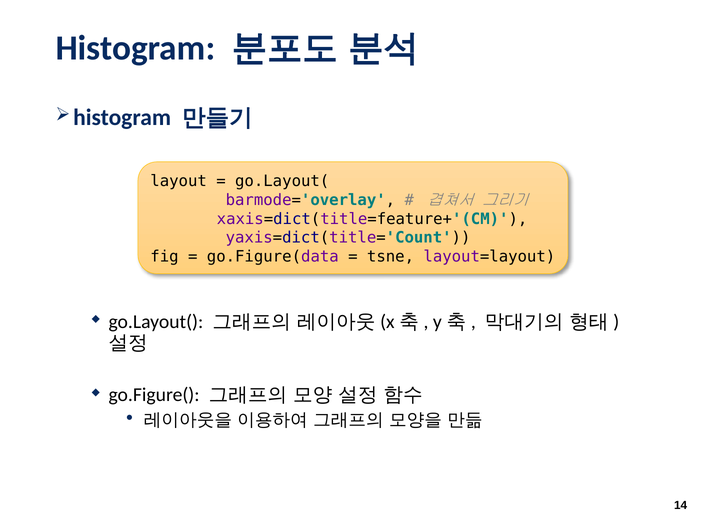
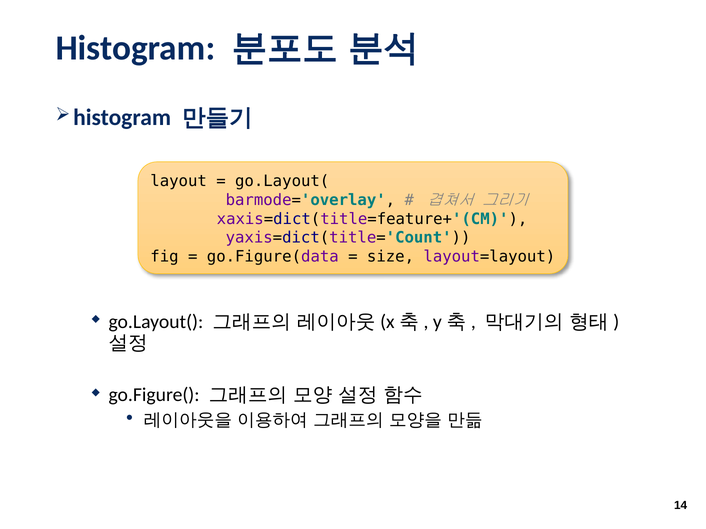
tsne: tsne -> size
